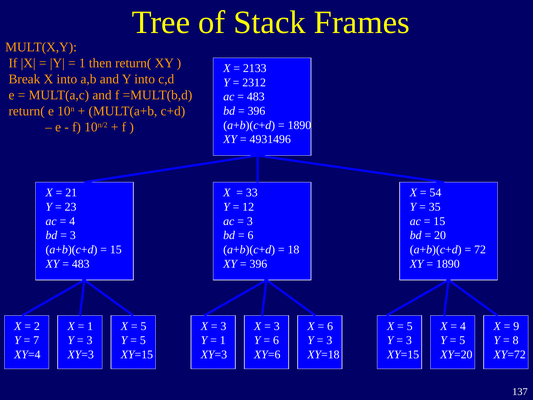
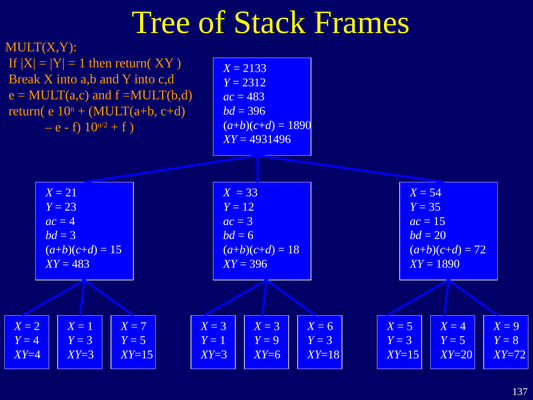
5 at (144, 326): 5 -> 7
7 at (36, 340): 7 -> 4
6 at (276, 340): 6 -> 9
